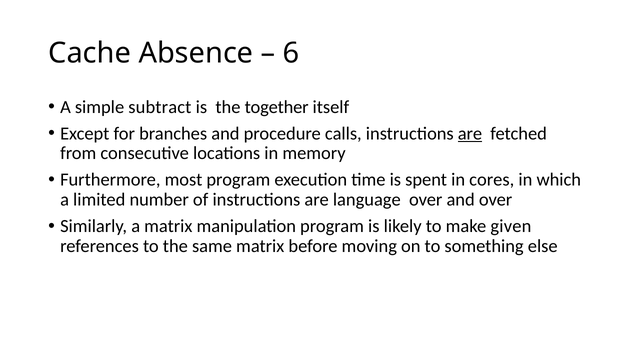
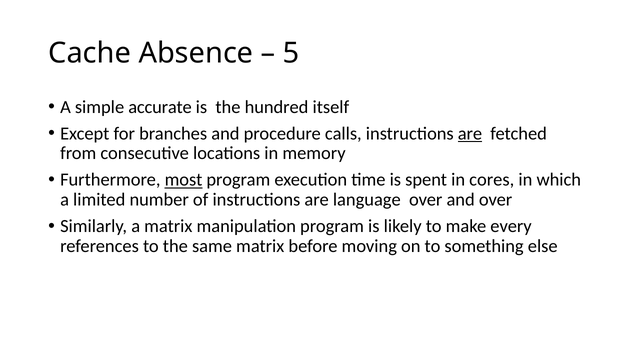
6: 6 -> 5
subtract: subtract -> accurate
together: together -> hundred
most underline: none -> present
given: given -> every
